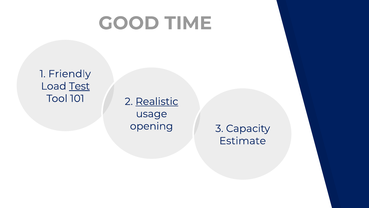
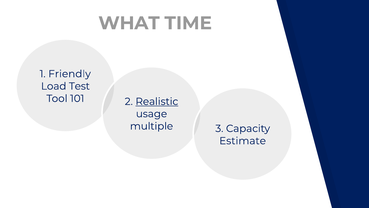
GOOD: GOOD -> WHAT
Test underline: present -> none
opening: opening -> multiple
